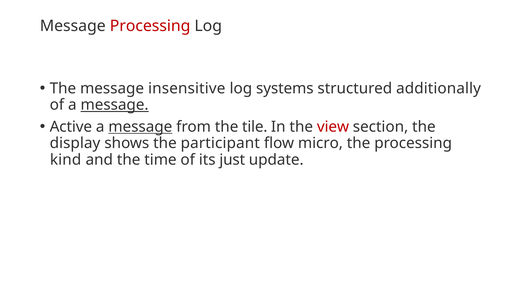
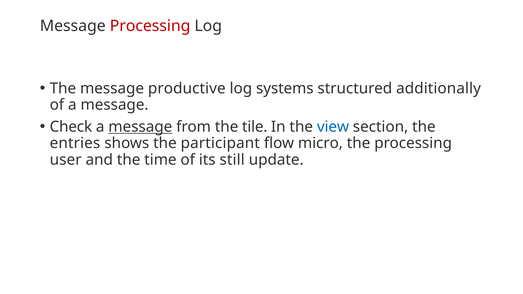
insensitive: insensitive -> productive
message at (115, 105) underline: present -> none
Active: Active -> Check
view colour: red -> blue
display: display -> entries
kind: kind -> user
just: just -> still
